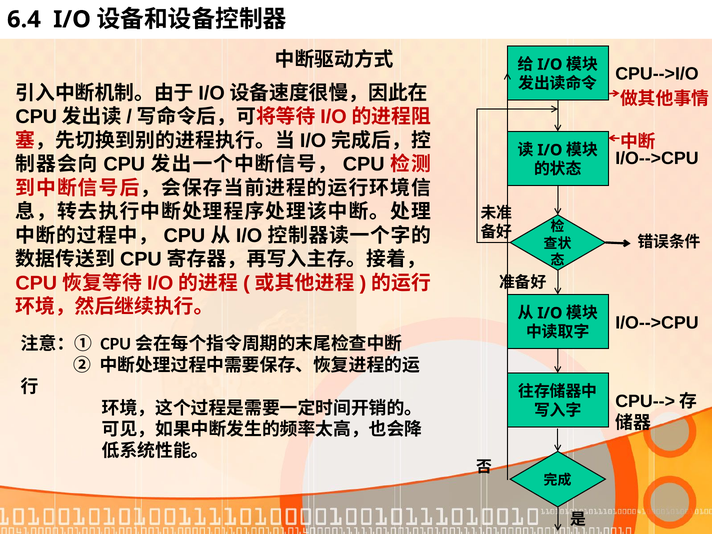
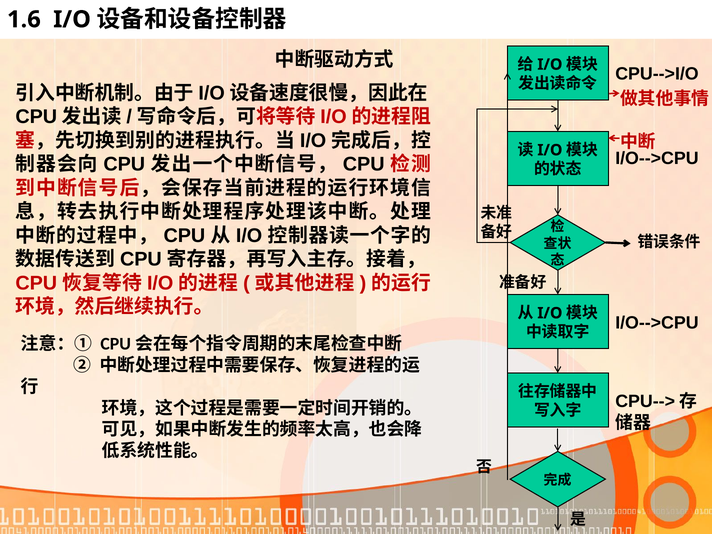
6.4: 6.4 -> 1.6
